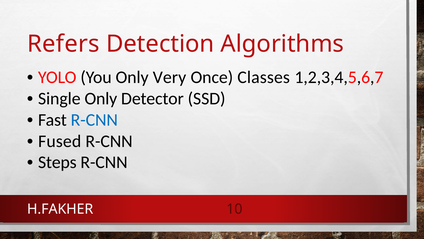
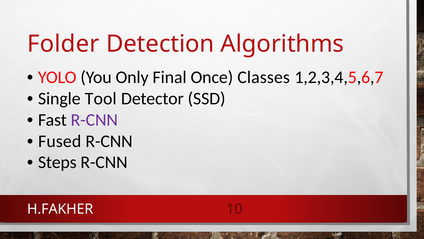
Refers: Refers -> Folder
Very: Very -> Final
Single Only: Only -> Tool
R-CNN at (94, 120) colour: blue -> purple
